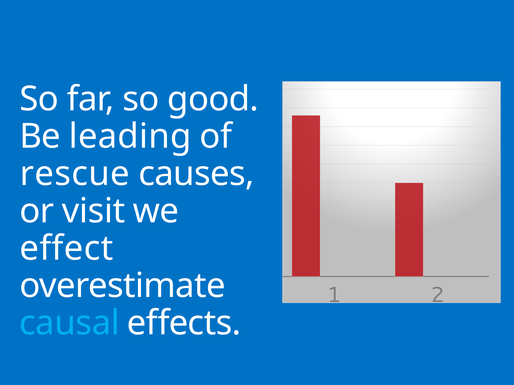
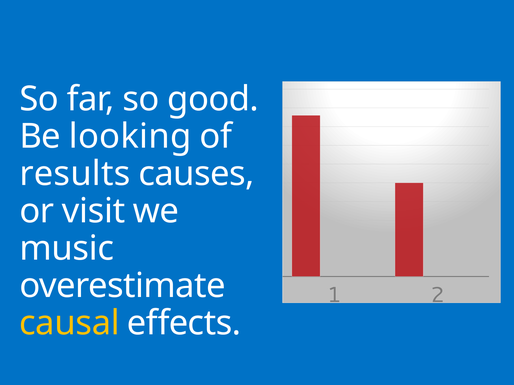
leading: leading -> looking
rescue: rescue -> results
effect: effect -> music
causal colour: light blue -> yellow
